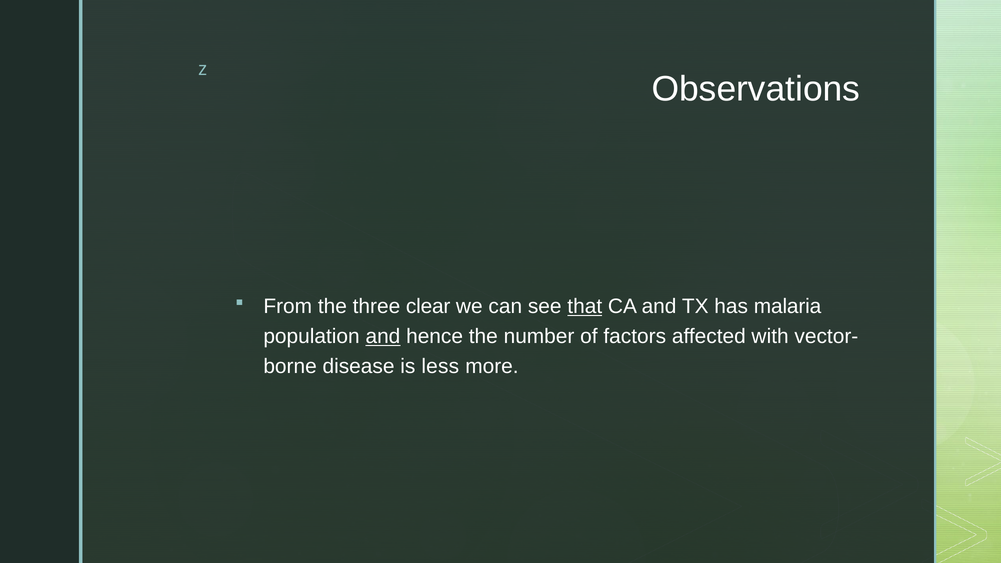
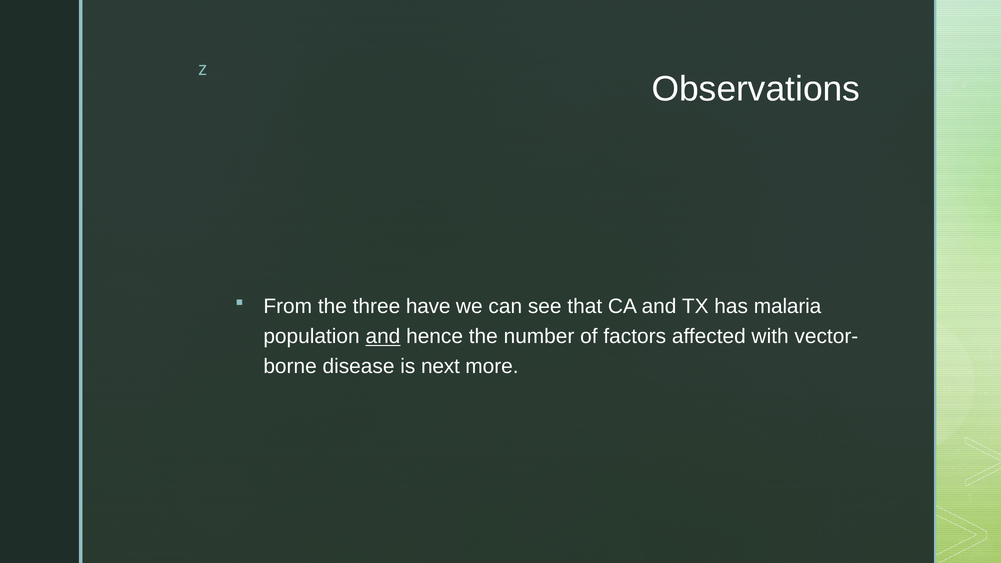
clear: clear -> have
that underline: present -> none
less: less -> next
